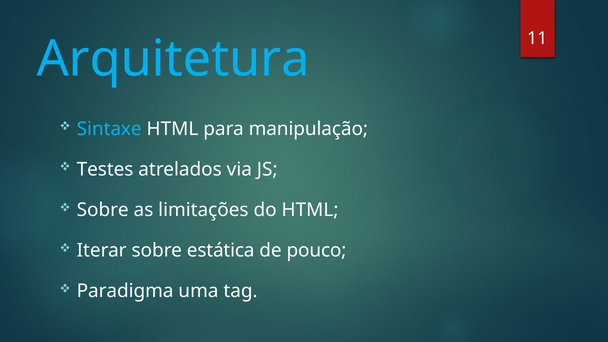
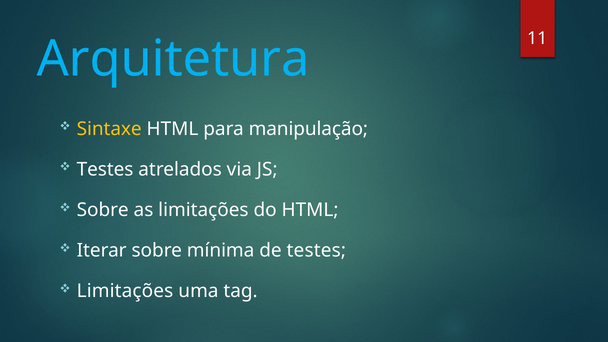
Sintaxe colour: light blue -> yellow
estática: estática -> mínima
de pouco: pouco -> testes
Paradigma at (125, 291): Paradigma -> Limitações
